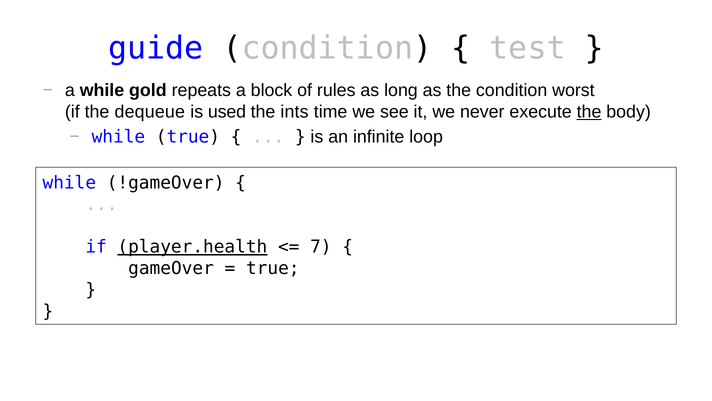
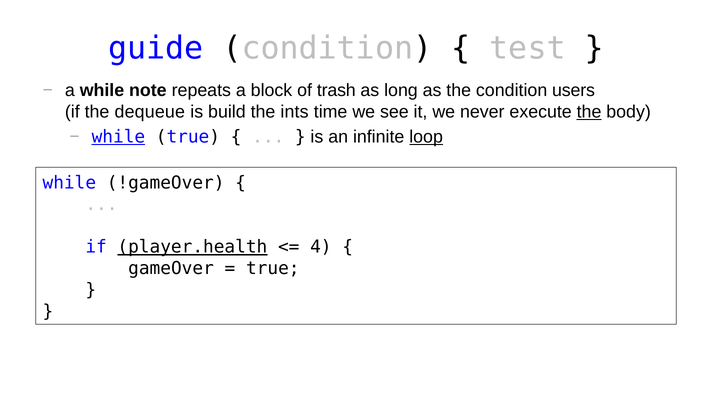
gold: gold -> note
rules: rules -> trash
worst: worst -> users
used: used -> build
while at (118, 137) underline: none -> present
loop underline: none -> present
7: 7 -> 4
